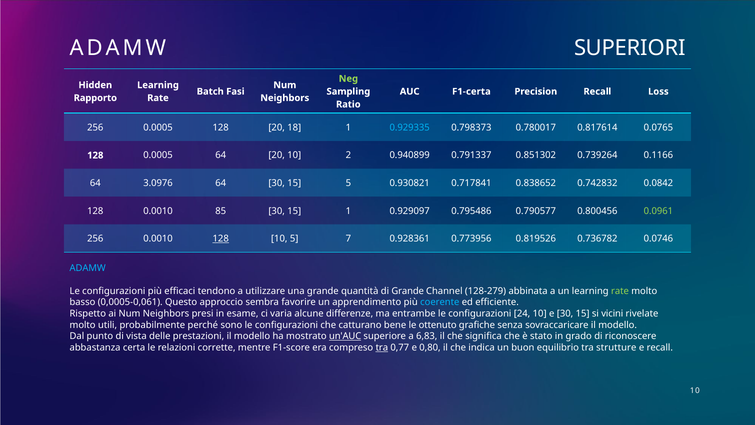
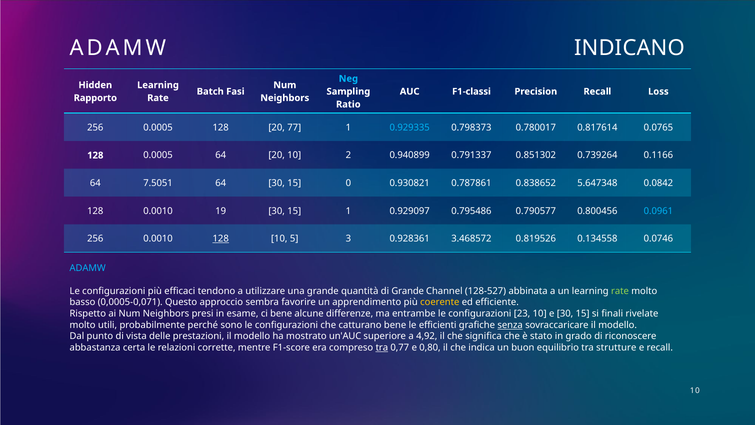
SUPERIORI: SUPERIORI -> INDICANO
Neg colour: light green -> light blue
F1-certa: F1-certa -> F1-classi
18: 18 -> 77
3.0976: 3.0976 -> 7.5051
15 5: 5 -> 0
0.717841: 0.717841 -> 0.787861
0.742832: 0.742832 -> 5.647348
85: 85 -> 19
0.0961 colour: light green -> light blue
7: 7 -> 3
0.773956: 0.773956 -> 3.468572
0.736782: 0.736782 -> 0.134558
128-279: 128-279 -> 128-527
0,0005-0,061: 0,0005-0,061 -> 0,0005-0,071
coerente colour: light blue -> yellow
ci varia: varia -> bene
24: 24 -> 23
vicini: vicini -> finali
ottenuto: ottenuto -> efficienti
senza underline: none -> present
un'AUC underline: present -> none
6,83: 6,83 -> 4,92
